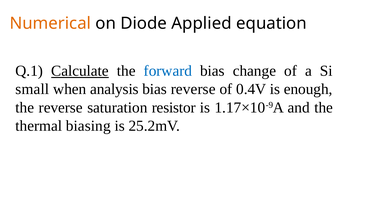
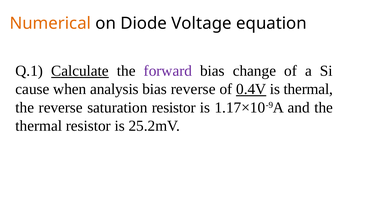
Applied: Applied -> Voltage
forward colour: blue -> purple
small: small -> cause
0.4V underline: none -> present
is enough: enough -> thermal
thermal biasing: biasing -> resistor
